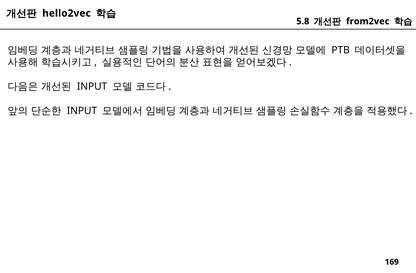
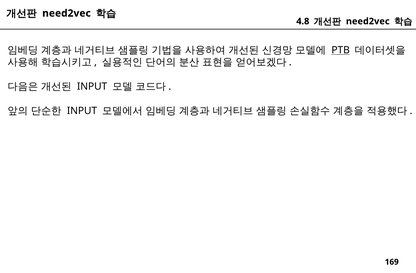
hello2vec at (66, 13): hello2vec -> need2vec
5.8: 5.8 -> 4.8
from2vec at (368, 21): from2vec -> need2vec
PTB underline: none -> present
